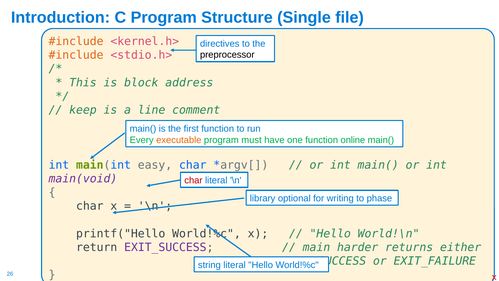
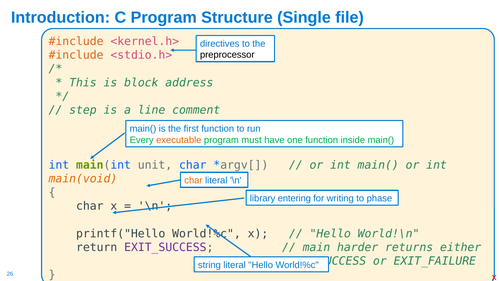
keep: keep -> step
online: online -> inside
easy: easy -> unit
main(void colour: purple -> orange
char at (193, 180) colour: red -> orange
optional: optional -> entering
